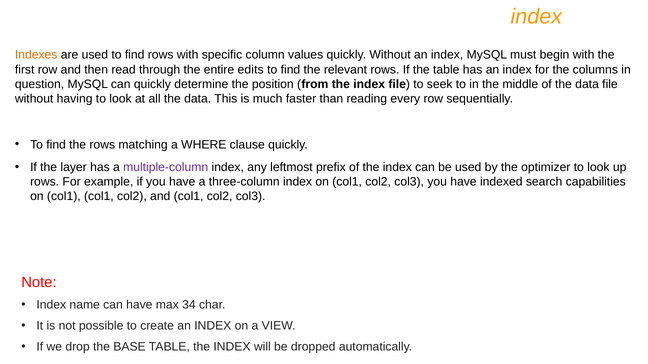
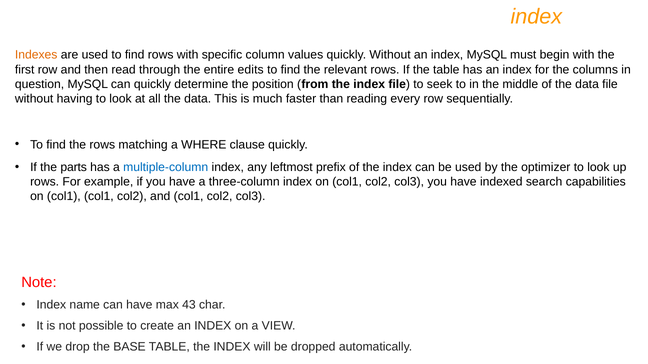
layer: layer -> parts
multiple-column colour: purple -> blue
34: 34 -> 43
